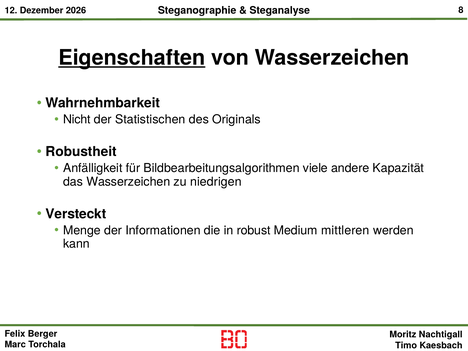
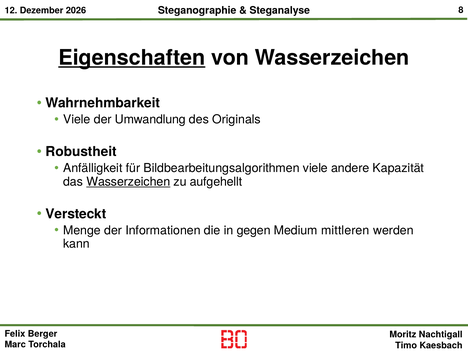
Nicht at (77, 120): Nicht -> Viele
Statistischen: Statistischen -> Umwandlung
Wasserzeichen at (128, 182) underline: none -> present
niedrigen: niedrigen -> aufgehellt
robust: robust -> gegen
